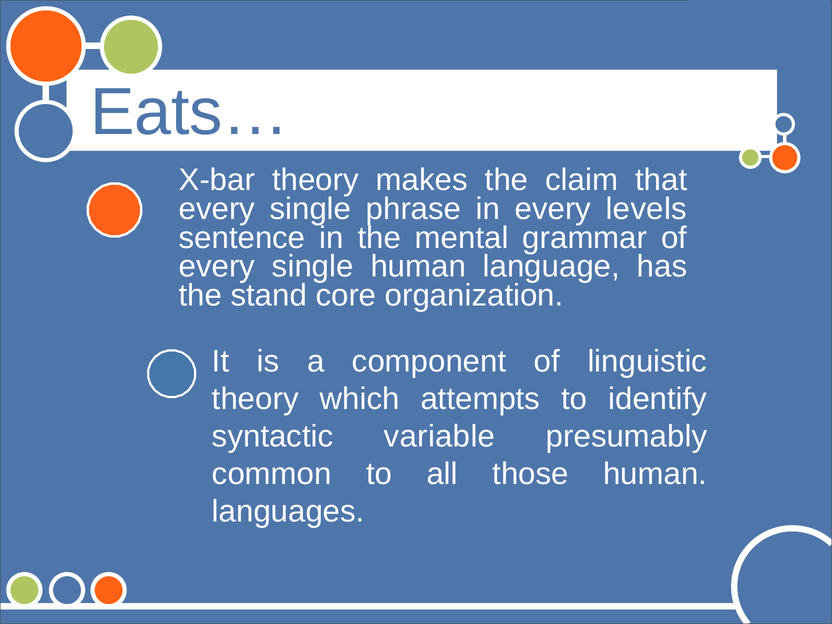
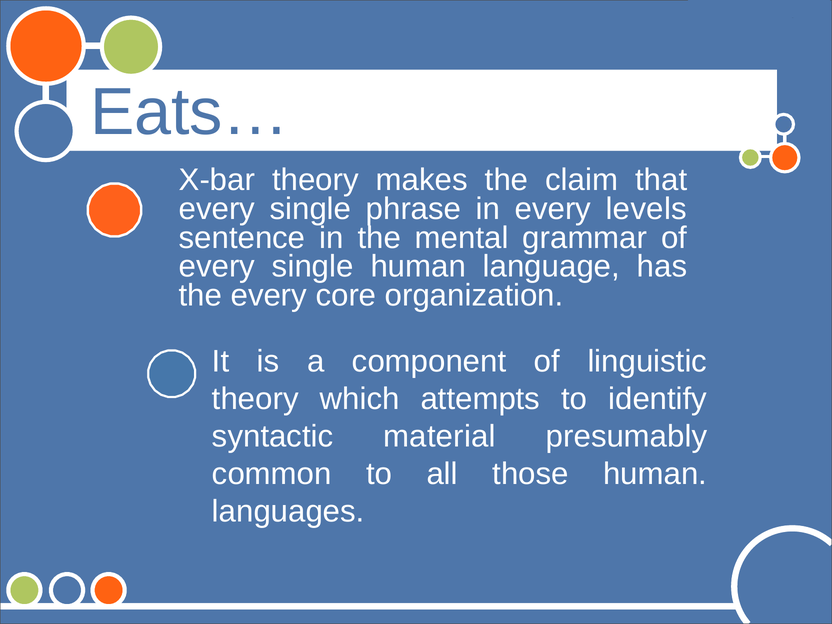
the stand: stand -> every
variable: variable -> material
